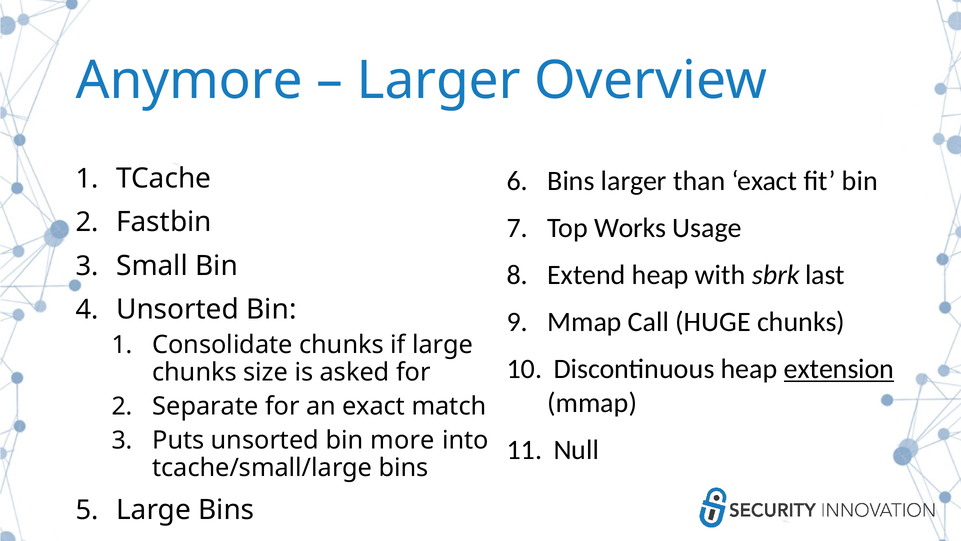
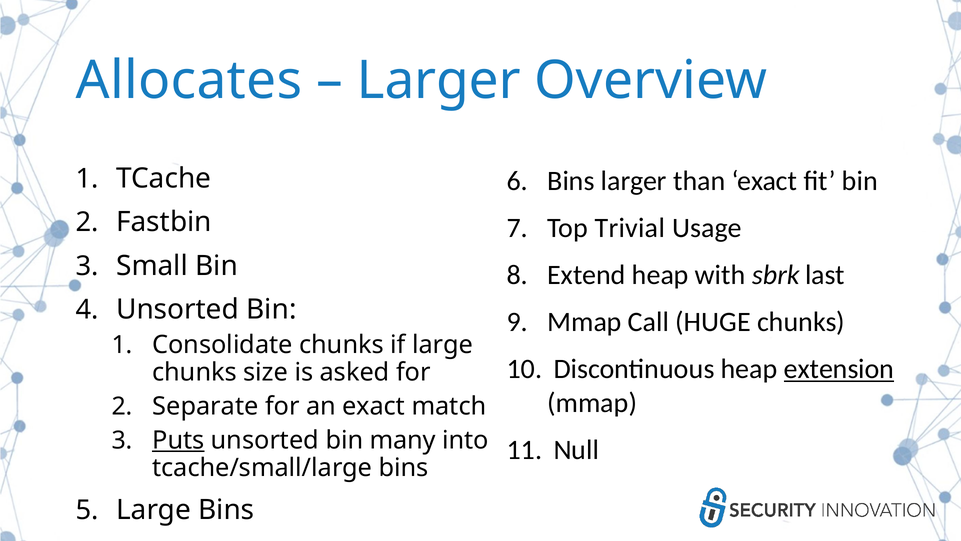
Anymore: Anymore -> Allocates
Works: Works -> Trivial
Puts underline: none -> present
more: more -> many
